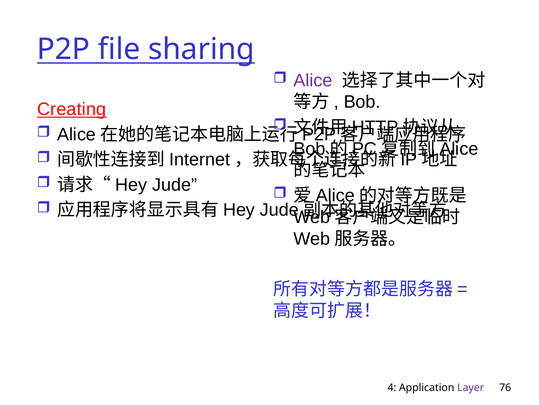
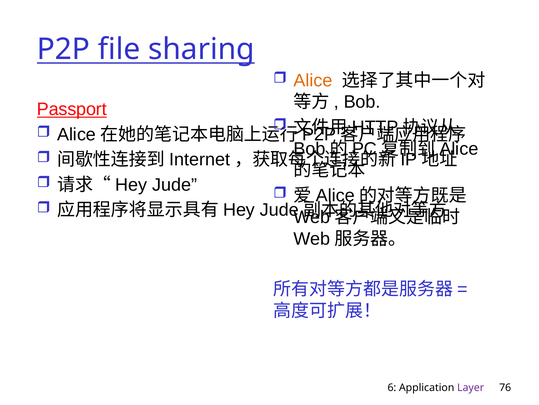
Alice colour: purple -> orange
Creating: Creating -> Passport
4: 4 -> 6
